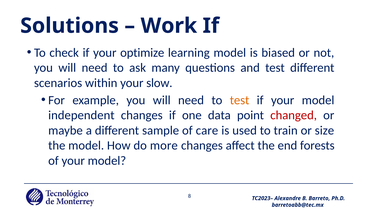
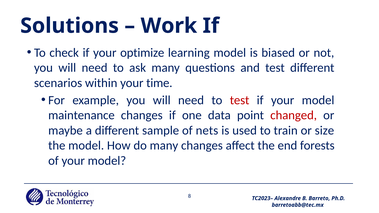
slow: slow -> time
test at (240, 100) colour: orange -> red
independent: independent -> maintenance
care: care -> nets
do more: more -> many
